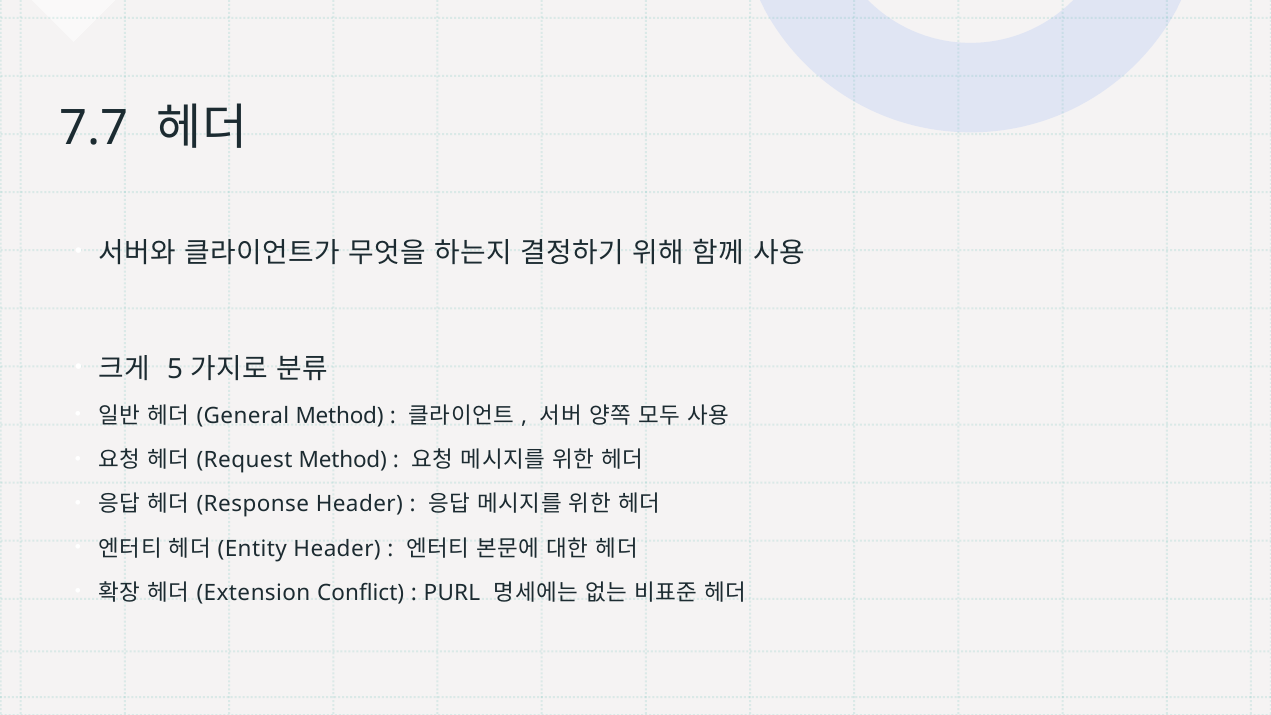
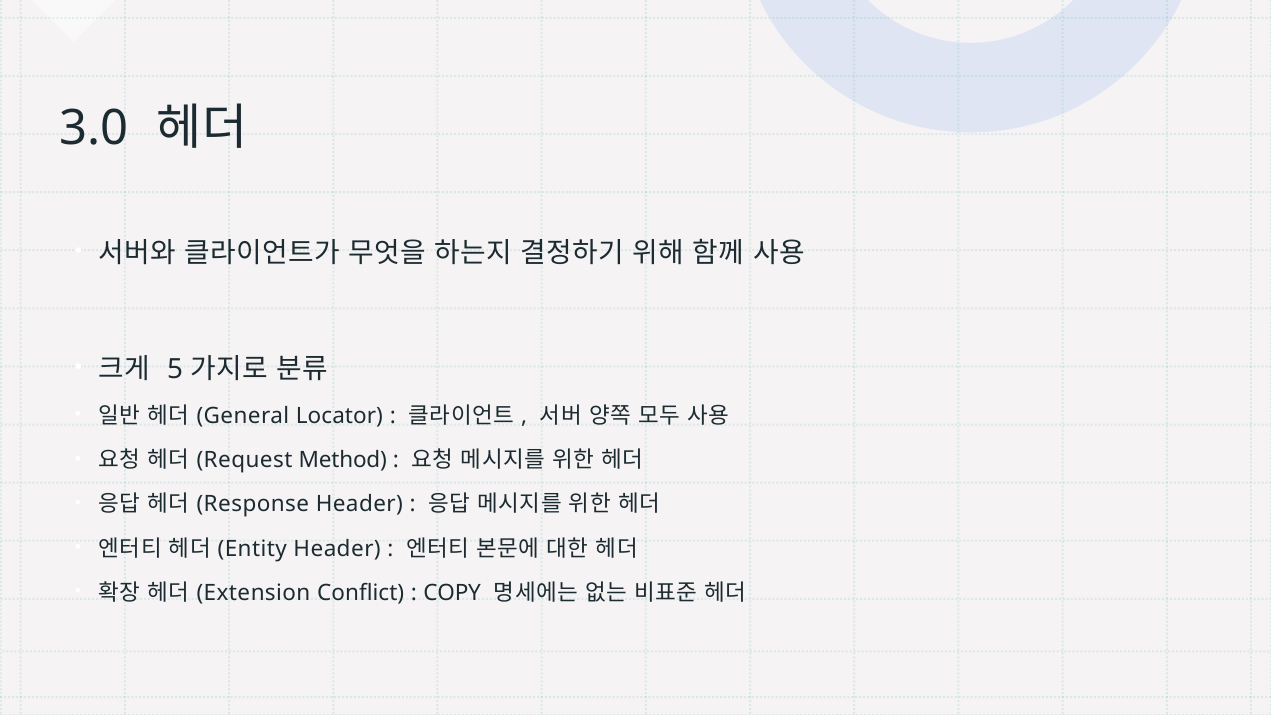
7.7: 7.7 -> 3.0
Method at (340, 416): Method -> Locator
PURL: PURL -> COPY
